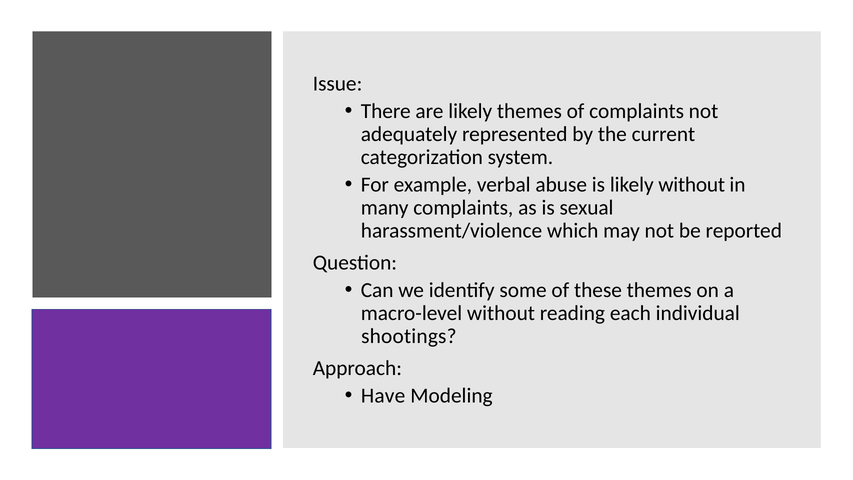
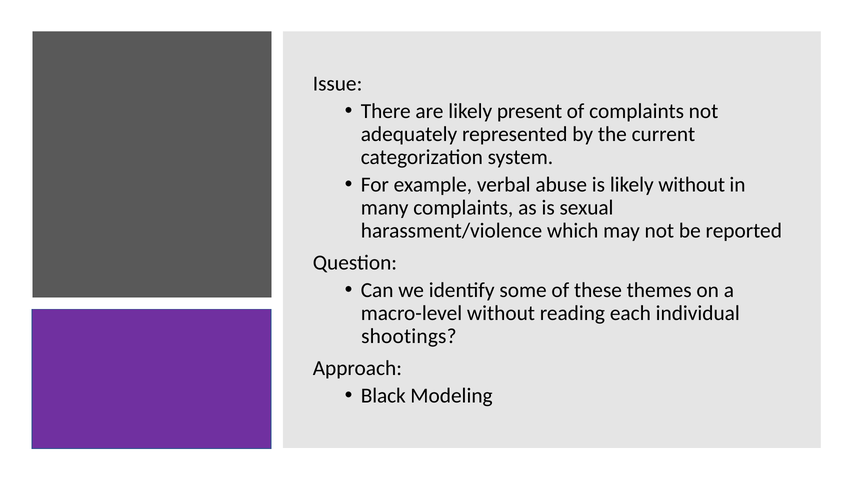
likely themes: themes -> present
Have: Have -> Black
